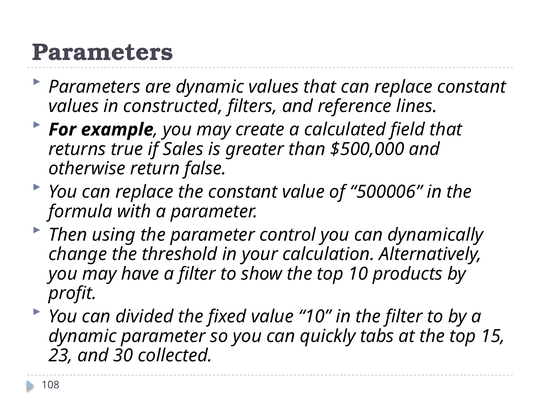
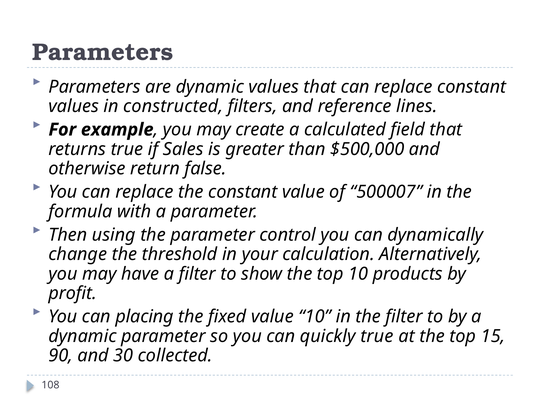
500006: 500006 -> 500007
divided: divided -> placing
quickly tabs: tabs -> true
23: 23 -> 90
